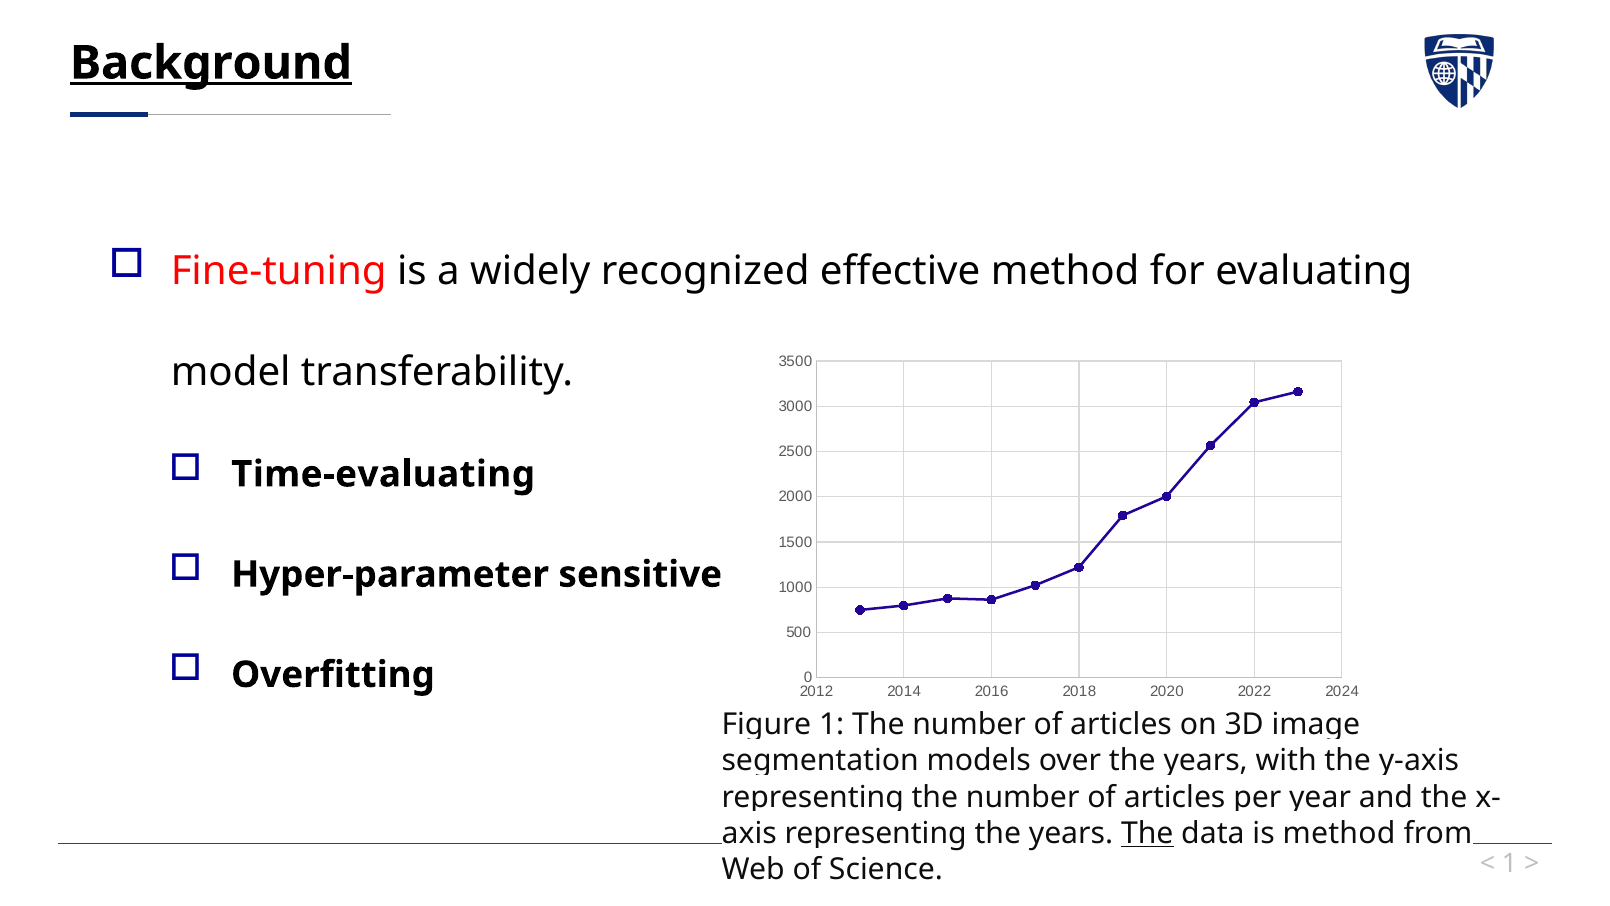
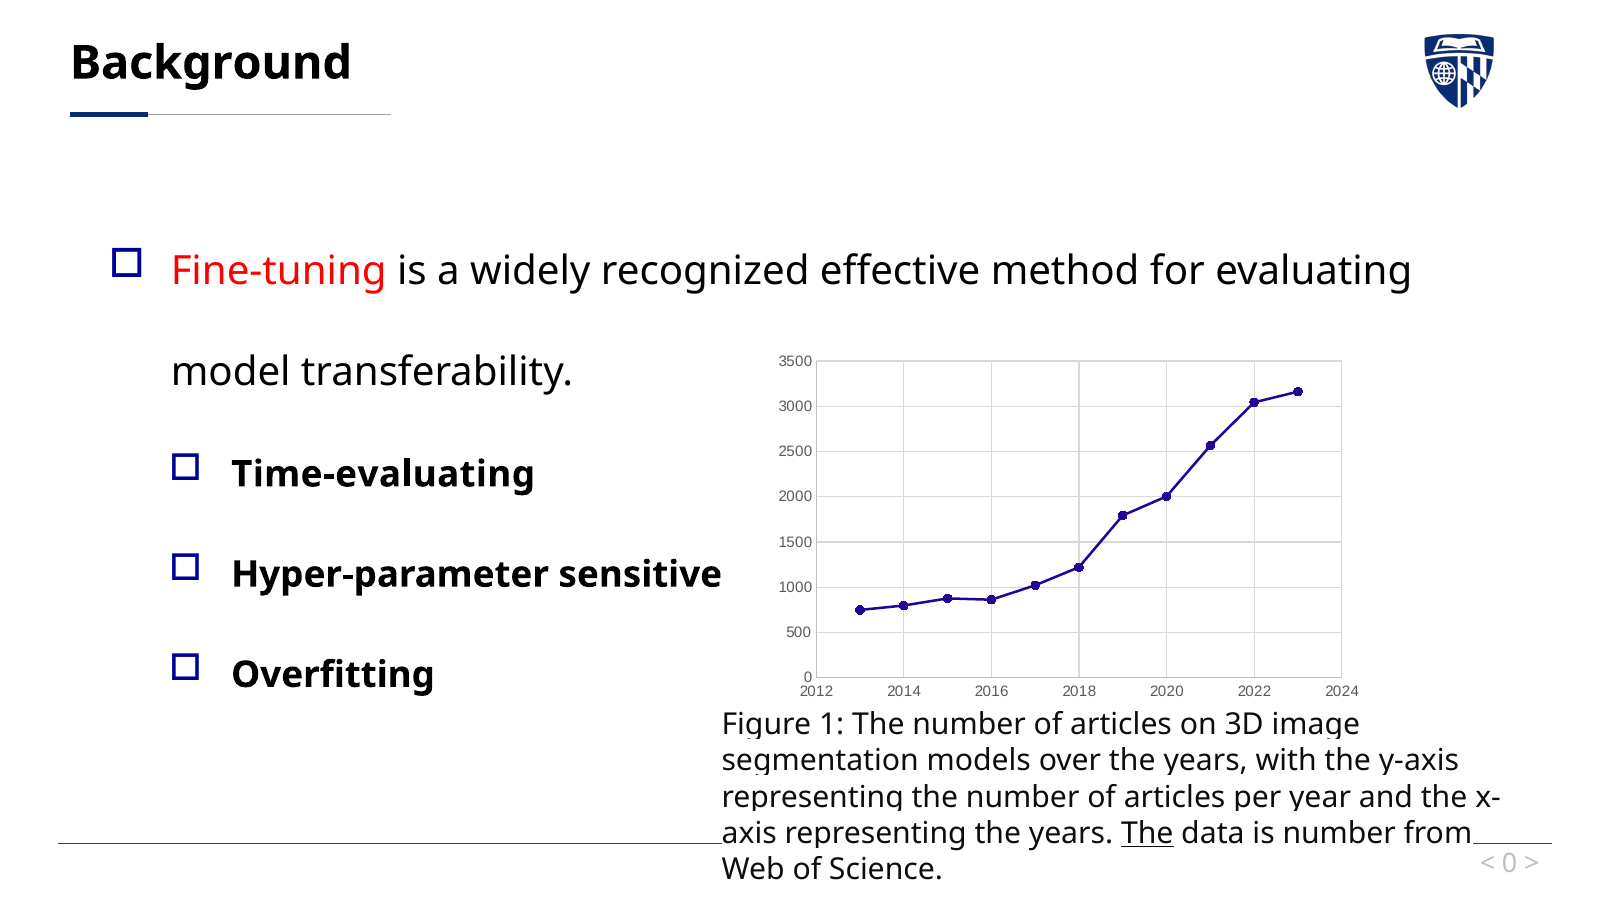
Background underline: present -> none
is method: method -> number
1 at (1510, 863): 1 -> 0
